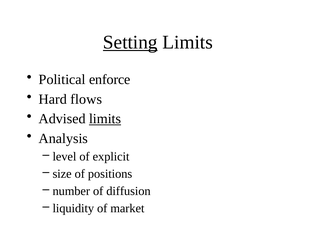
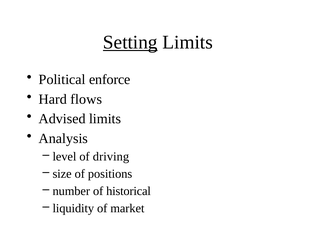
limits at (105, 119) underline: present -> none
explicit: explicit -> driving
diffusion: diffusion -> historical
